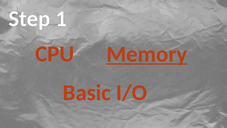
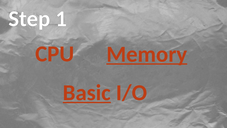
Basic underline: none -> present
